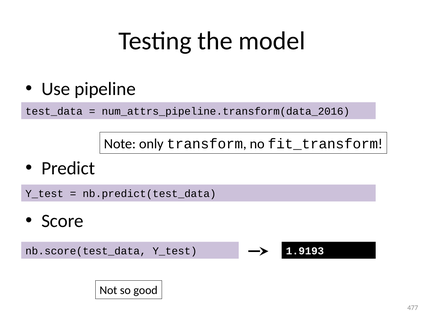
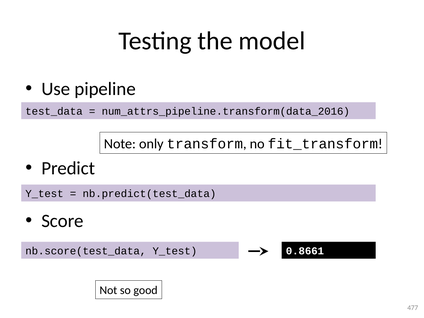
1.9193: 1.9193 -> 0.8661
